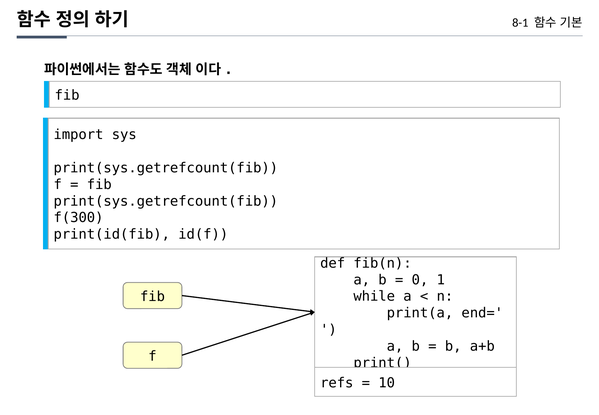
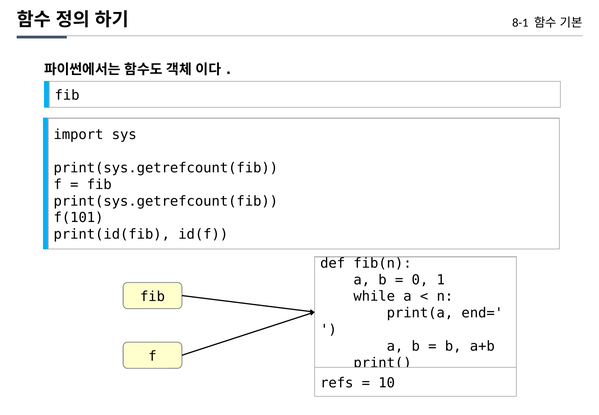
f(300: f(300 -> f(101
